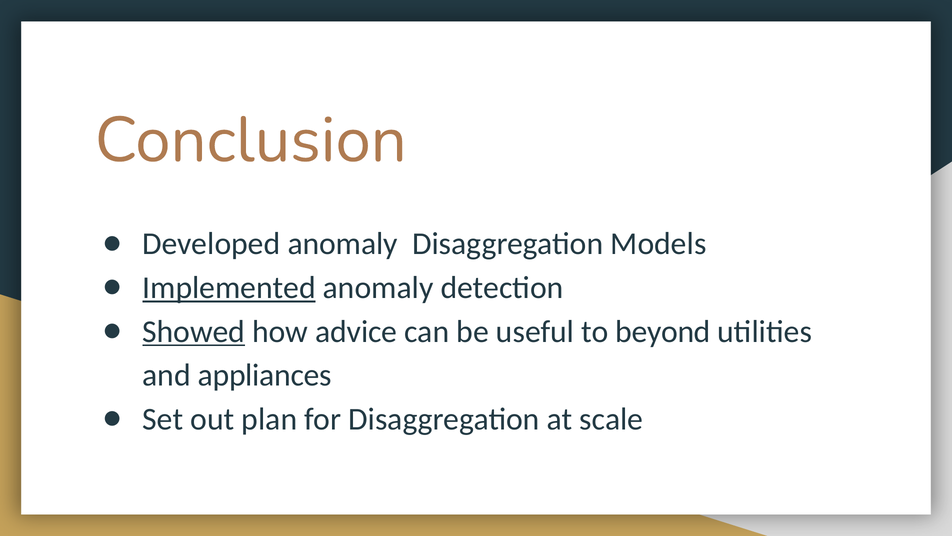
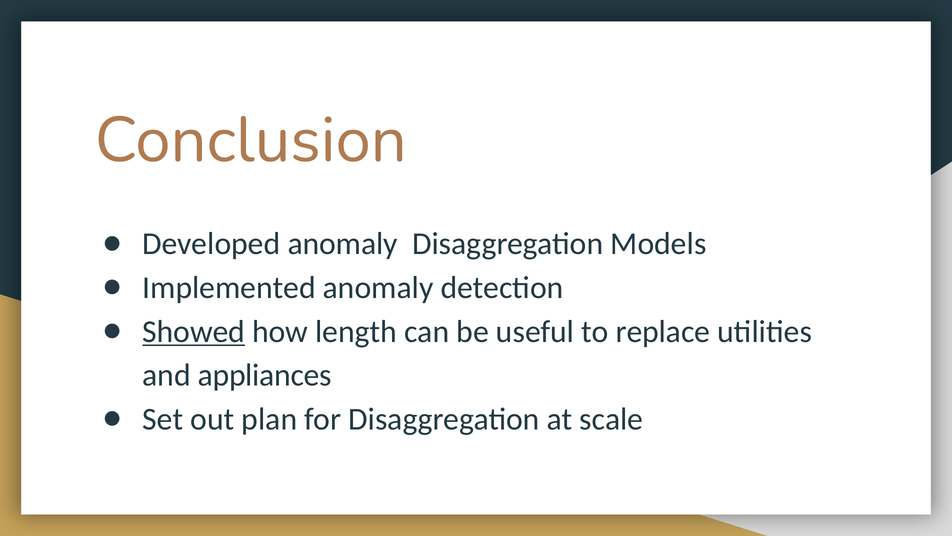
Implemented underline: present -> none
advice: advice -> length
beyond: beyond -> replace
